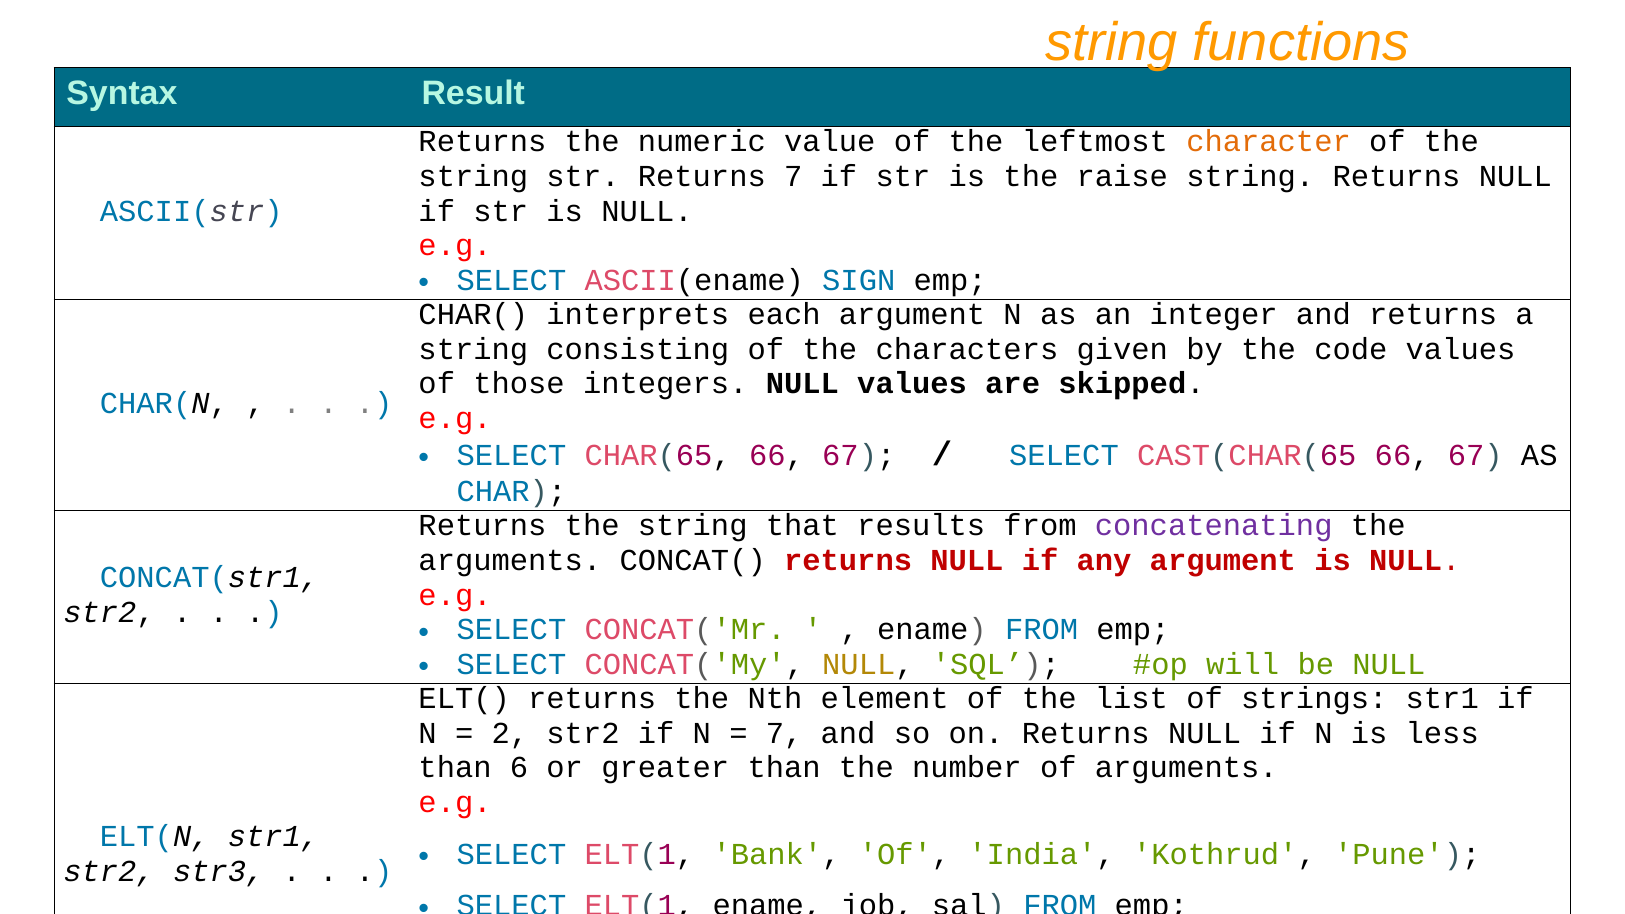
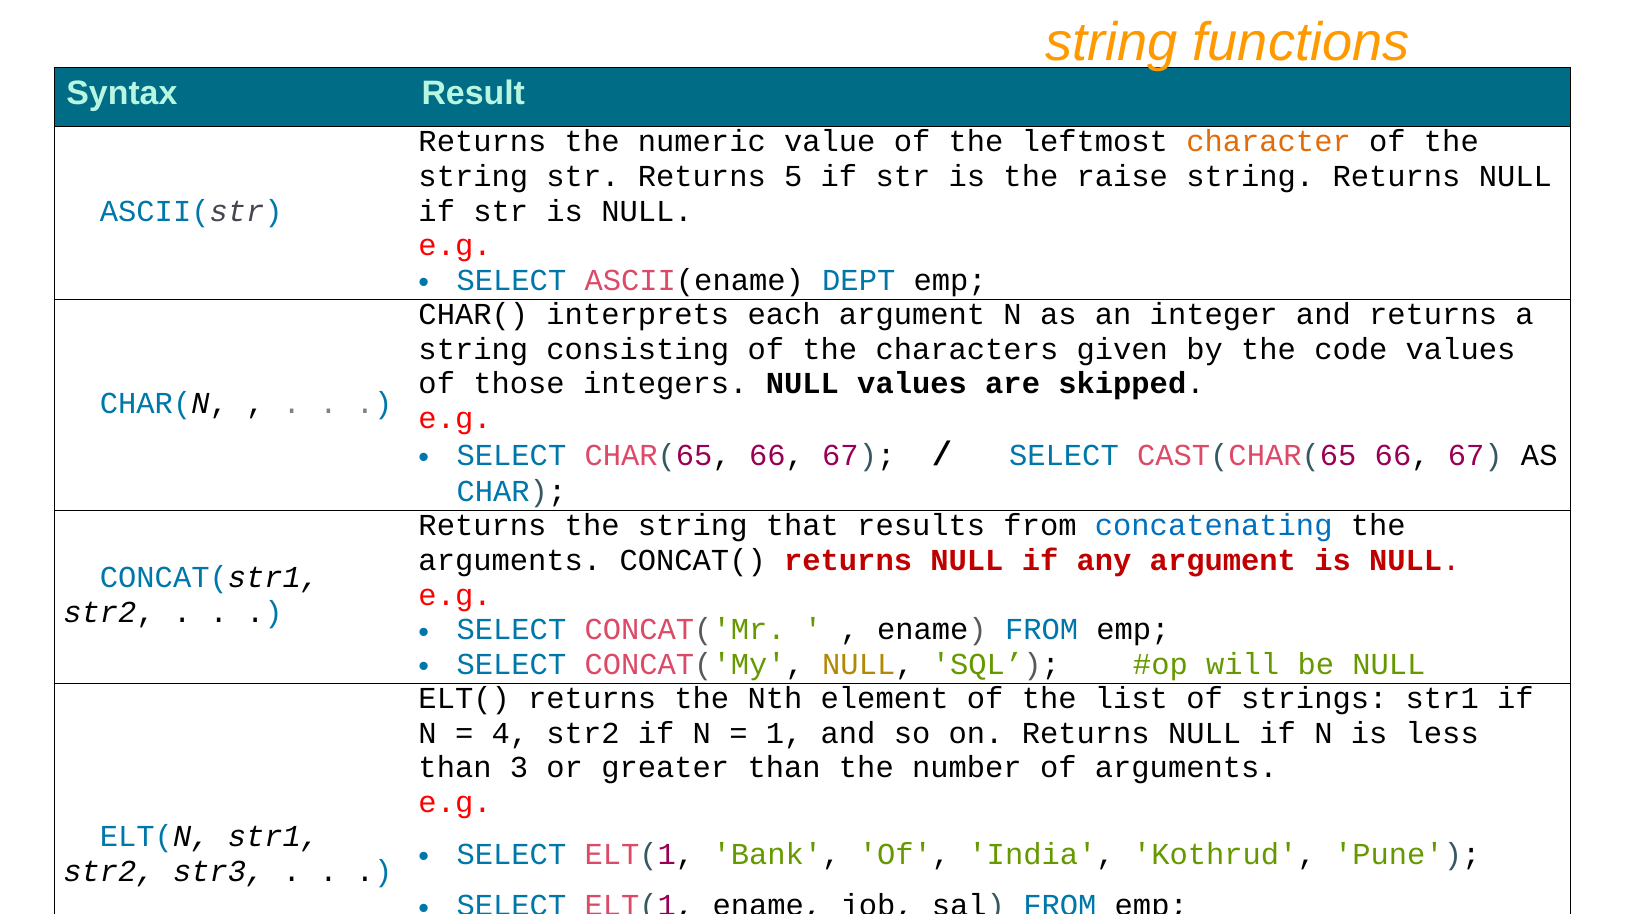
Returns 7: 7 -> 5
SIGN: SIGN -> DEPT
concatenating colour: purple -> blue
2: 2 -> 4
7 at (784, 733): 7 -> 1
6: 6 -> 3
